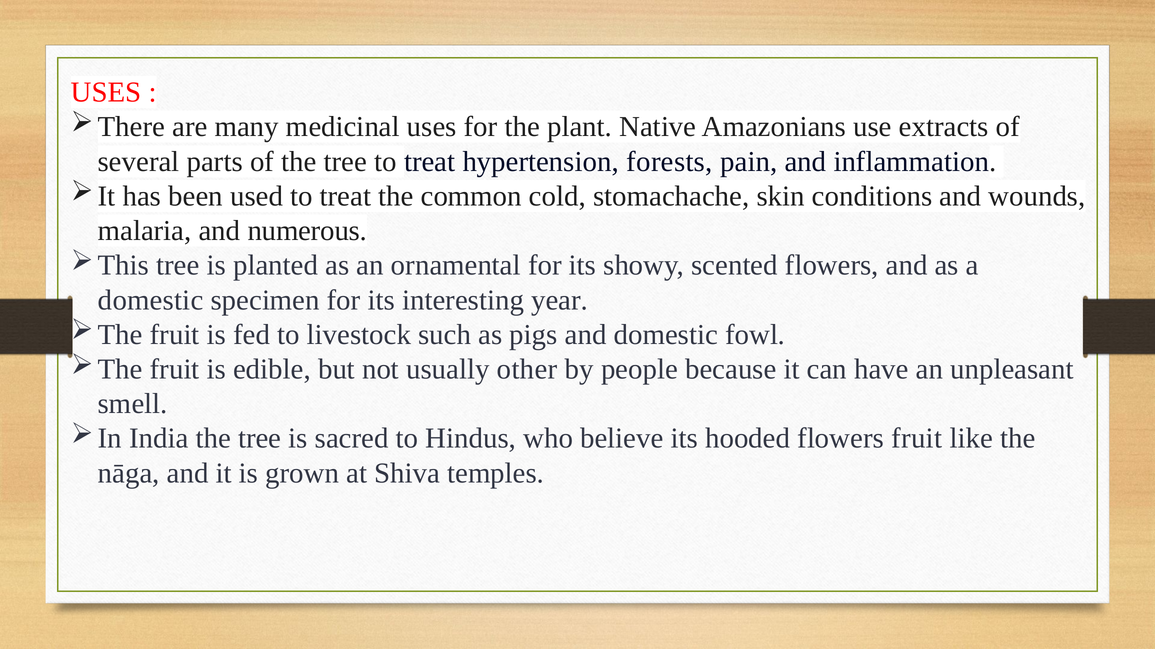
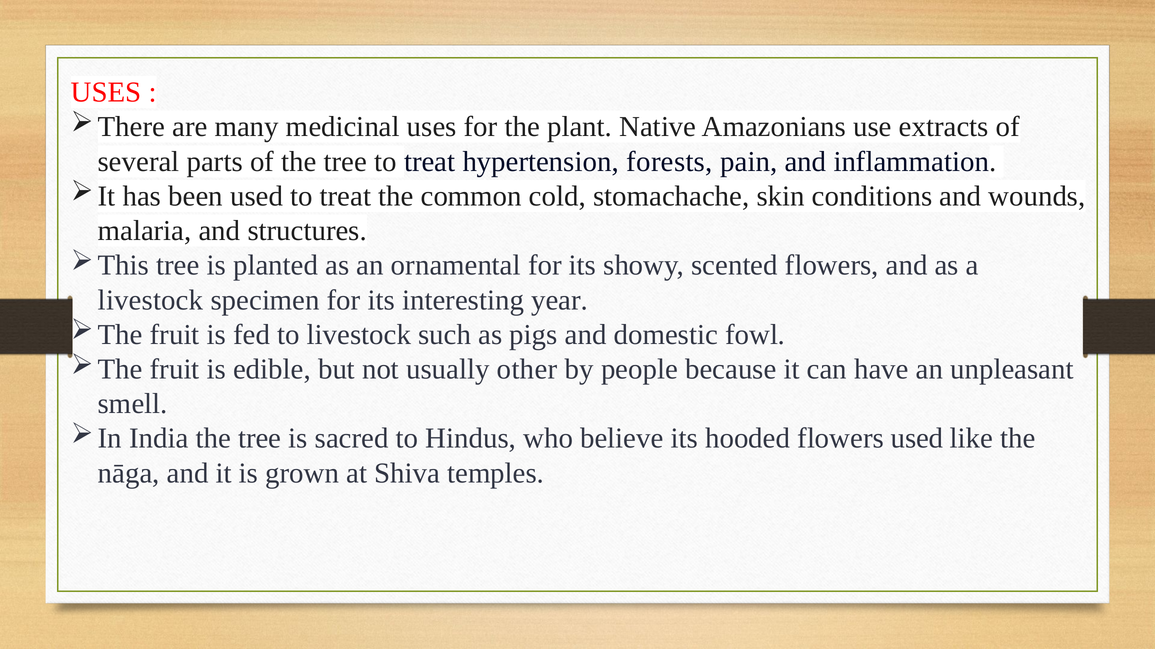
numerous: numerous -> structures
domestic at (151, 300): domestic -> livestock
flowers fruit: fruit -> used
